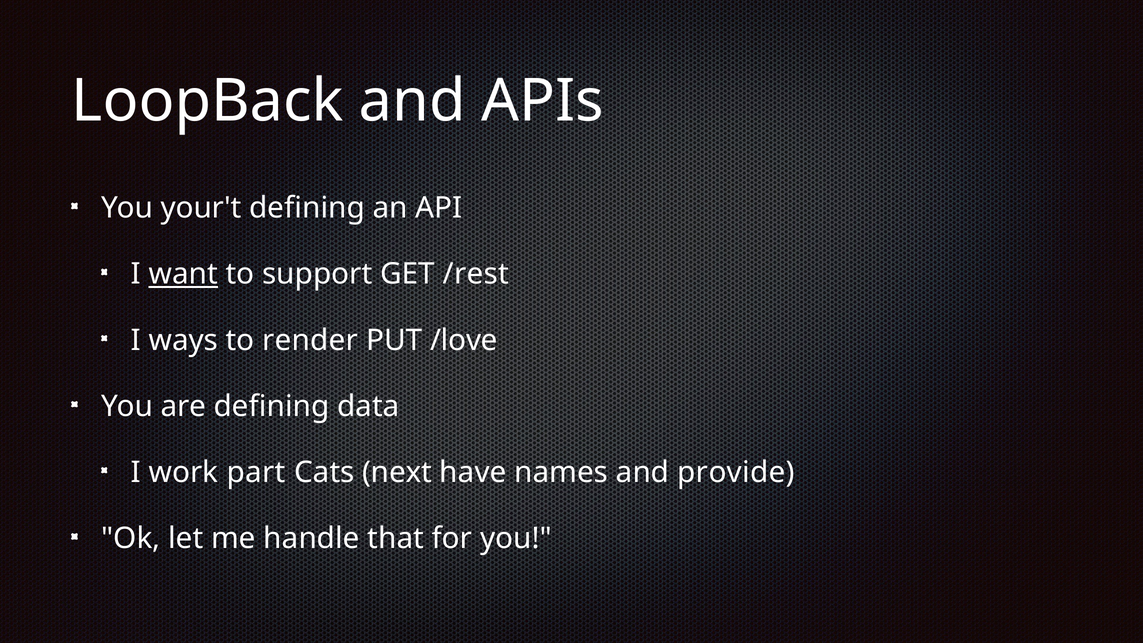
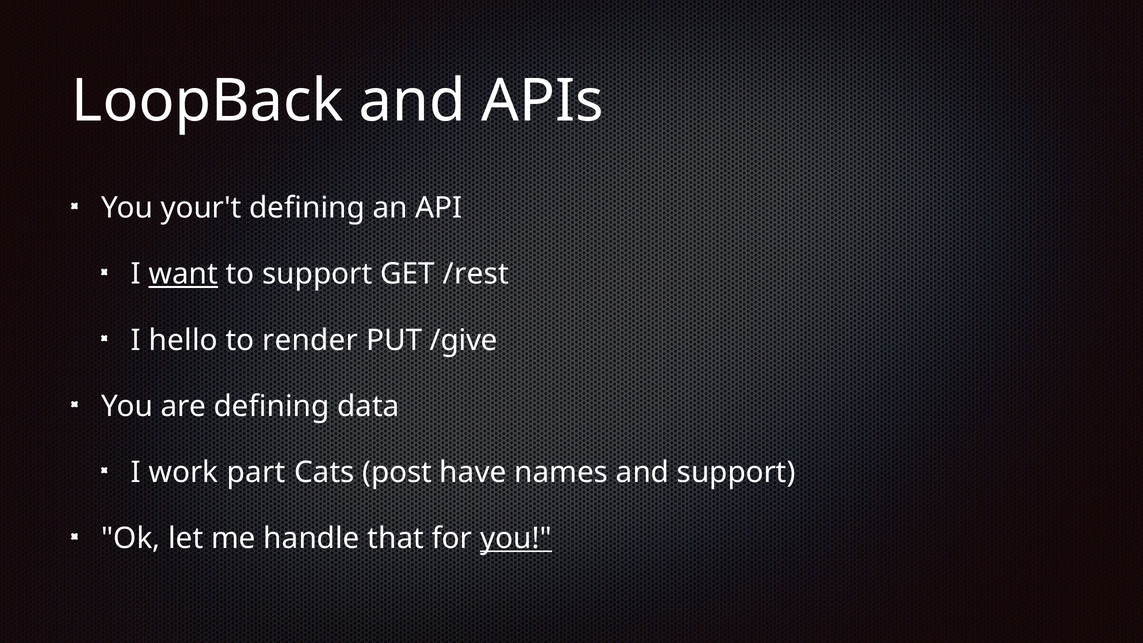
ways: ways -> hello
/love: /love -> /give
next: next -> post
and provide: provide -> support
you at (516, 538) underline: none -> present
